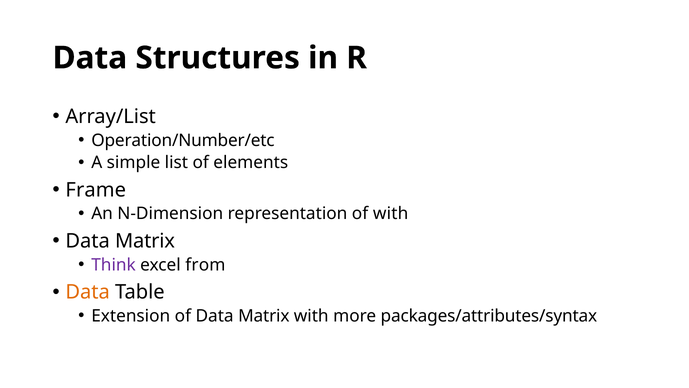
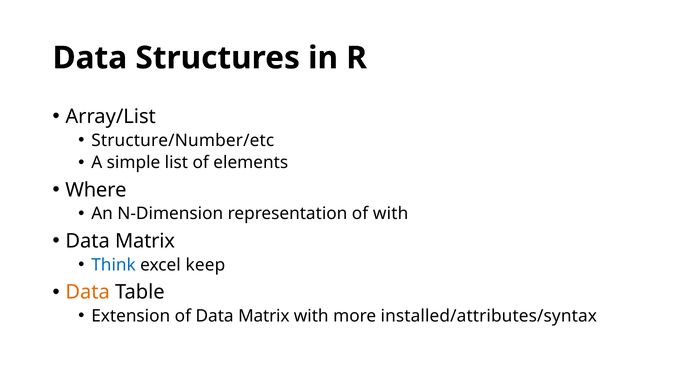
Operation/Number/etc: Operation/Number/etc -> Structure/Number/etc
Frame: Frame -> Where
Think colour: purple -> blue
from: from -> keep
packages/attributes/syntax: packages/attributes/syntax -> installed/attributes/syntax
